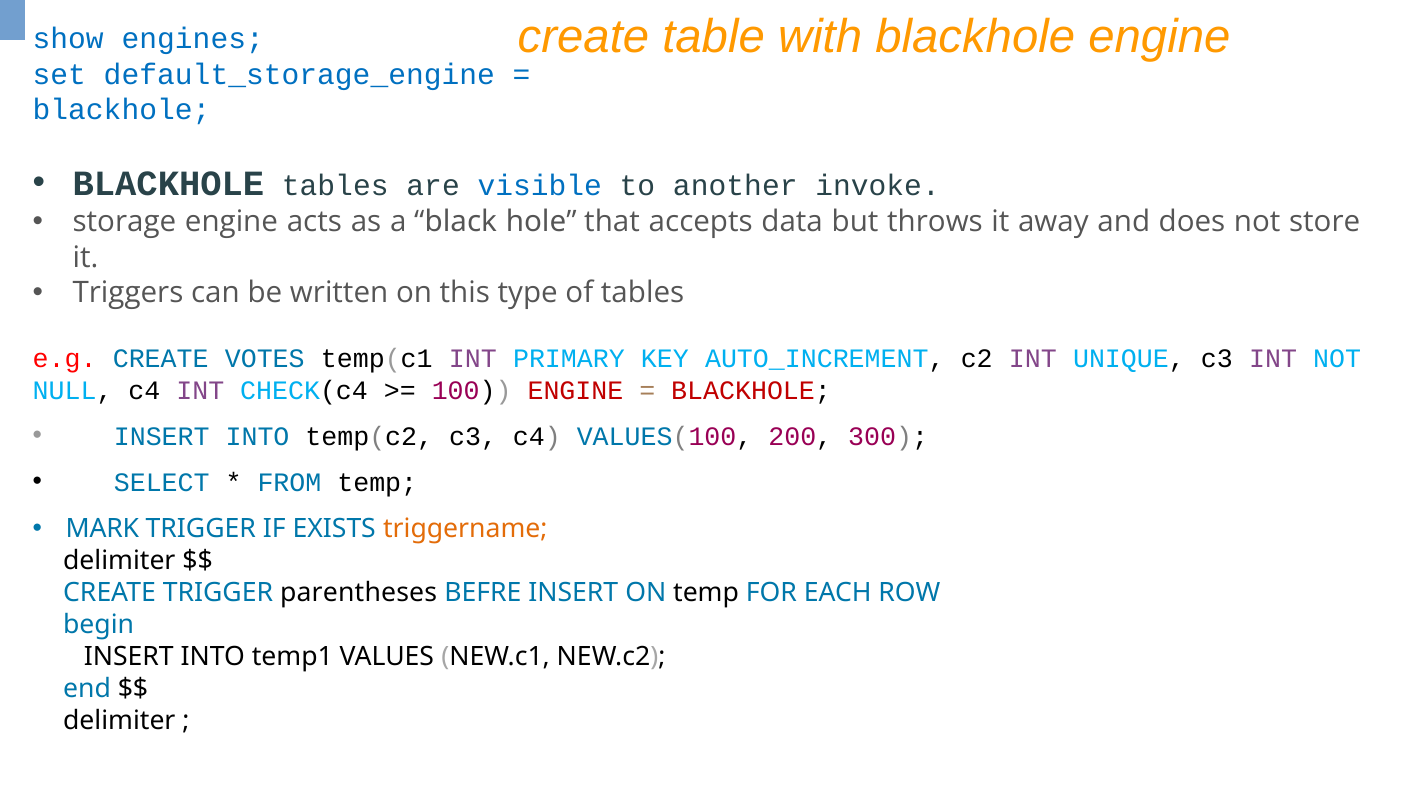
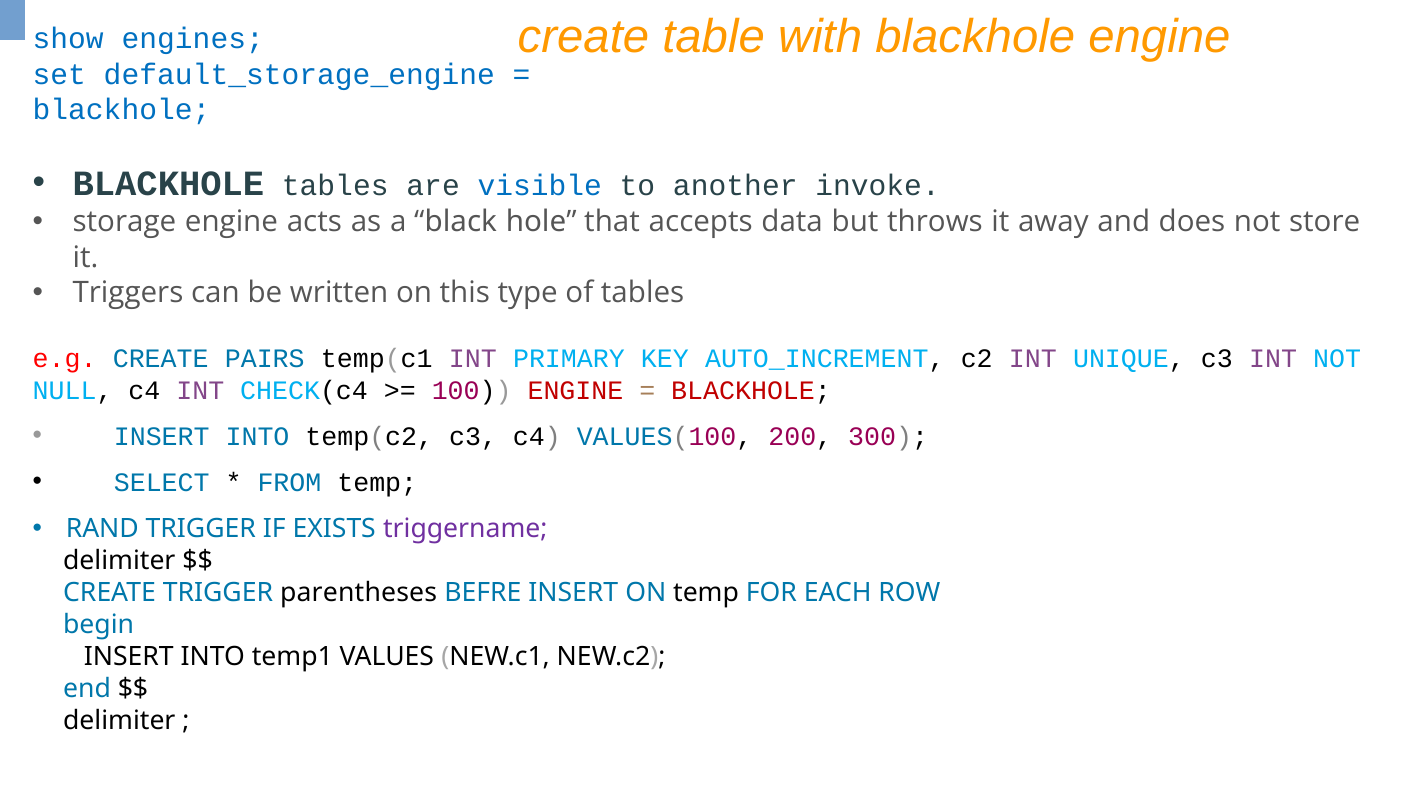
VOTES: VOTES -> PAIRS
MARK: MARK -> RAND
triggername colour: orange -> purple
